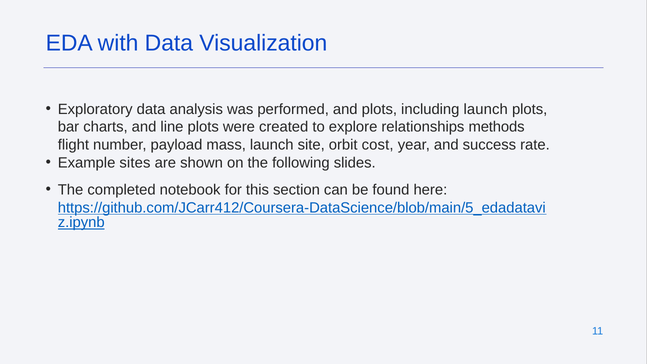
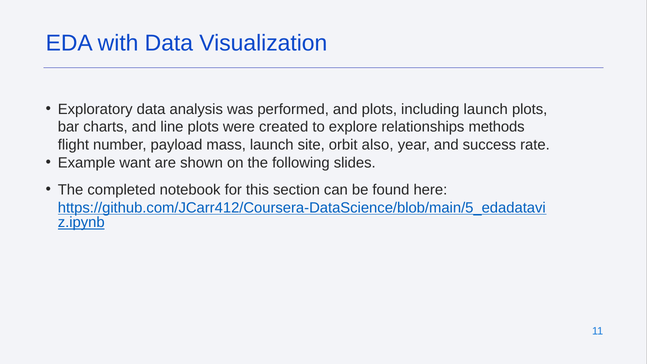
cost: cost -> also
sites: sites -> want
